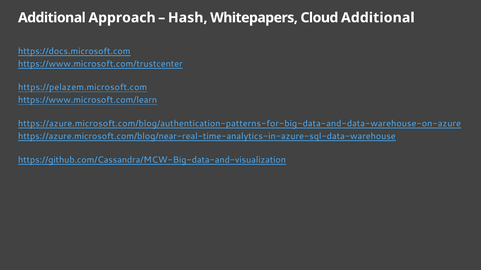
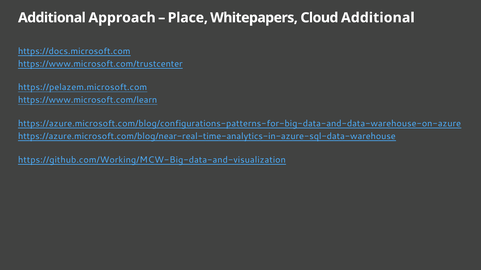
Hash: Hash -> Place
https://azure.microsoft.com/blog/authentication-patterns-for-big-data-and-data-warehouse-on-azure: https://azure.microsoft.com/blog/authentication-patterns-for-big-data-and-data-warehouse-on-azure -> https://azure.microsoft.com/blog/configurations-patterns-for-big-data-and-data-warehouse-on-azure
https://github.com/Cassandra/MCW-Big-data-and-visualization: https://github.com/Cassandra/MCW-Big-data-and-visualization -> https://github.com/Working/MCW-Big-data-and-visualization
